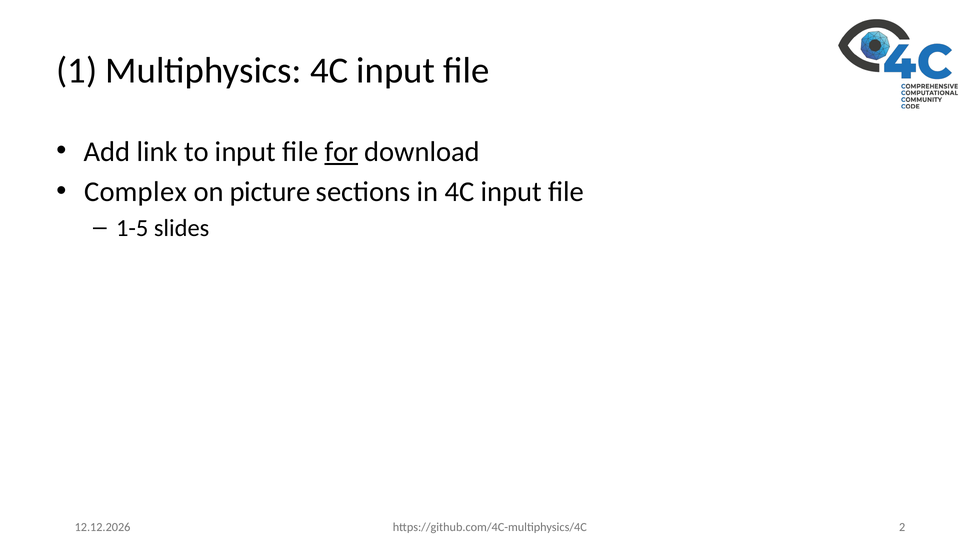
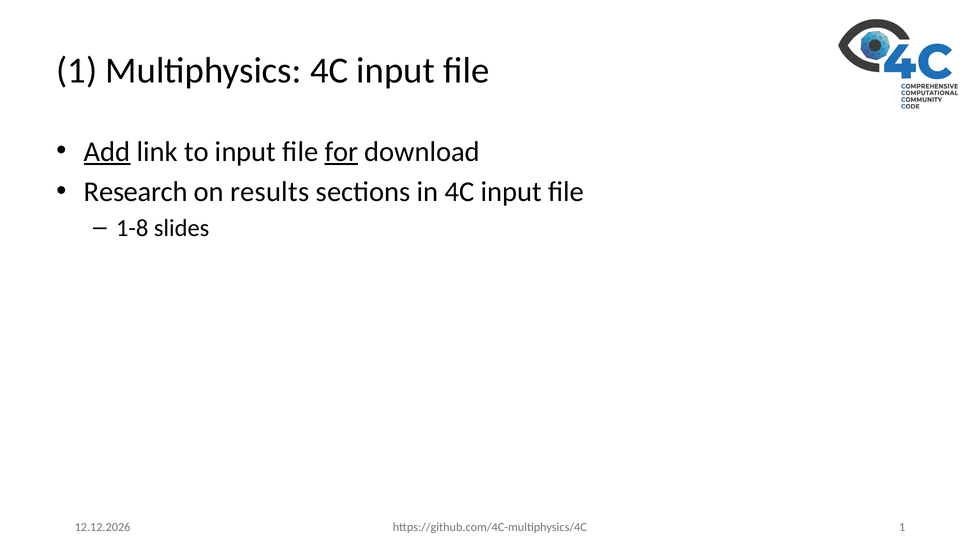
Add underline: none -> present
Complex: Complex -> Research
picture: picture -> results
1-5: 1-5 -> 1-8
https://github.com/4C-multiphysics/4C 2: 2 -> 1
